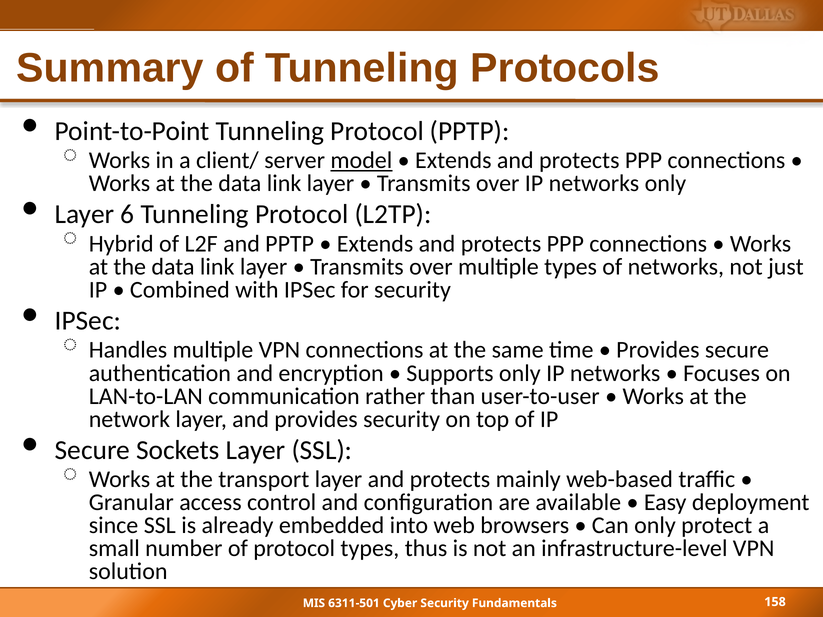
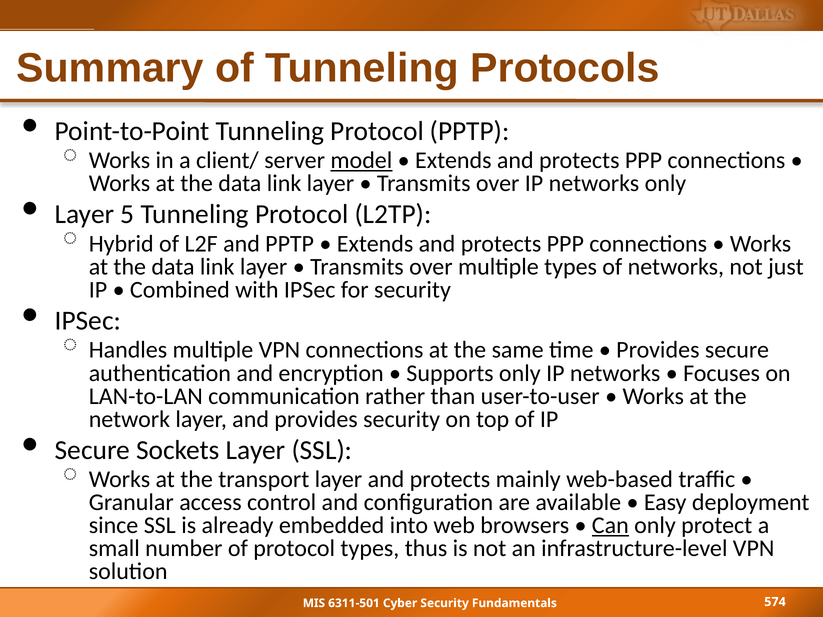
6: 6 -> 5
Can underline: none -> present
158: 158 -> 574
